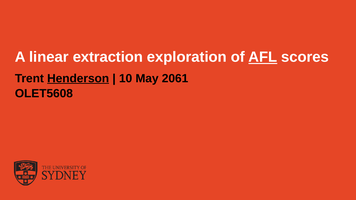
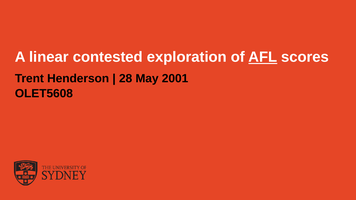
extraction: extraction -> contested
Henderson underline: present -> none
10: 10 -> 28
2061: 2061 -> 2001
